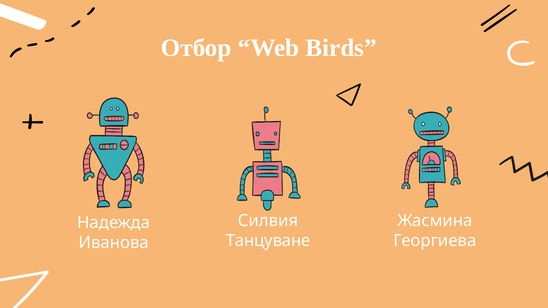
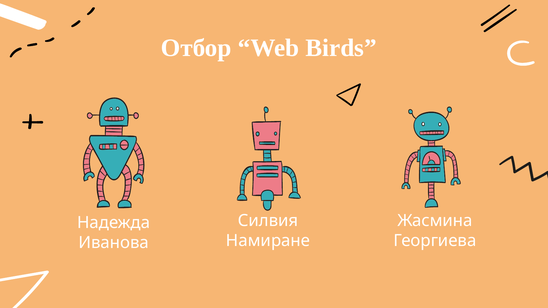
Танцуване: Танцуване -> Намиране
